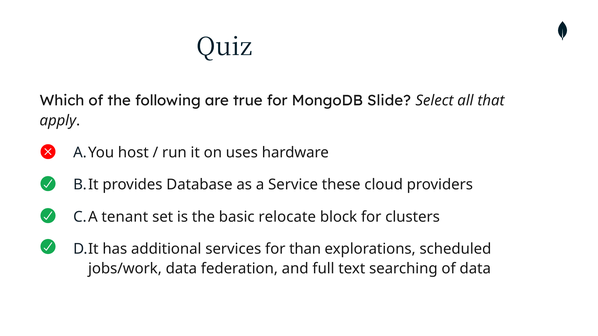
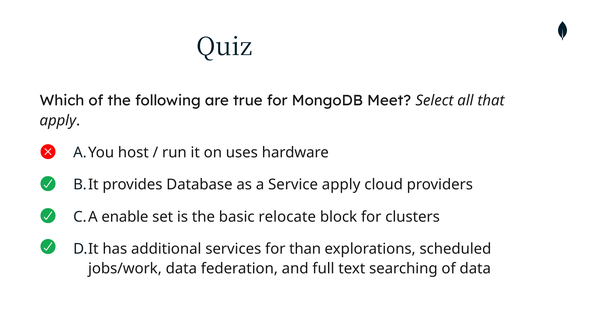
Slide: Slide -> Meet
Service these: these -> apply
tenant: tenant -> enable
